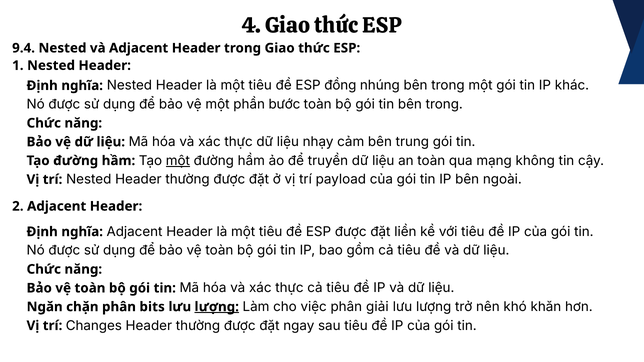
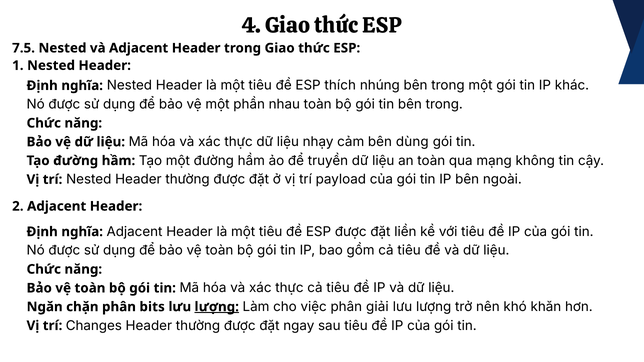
9.4: 9.4 -> 7.5
đồng: đồng -> thích
bước: bước -> nhau
trung: trung -> dùng
một at (178, 161) underline: present -> none
